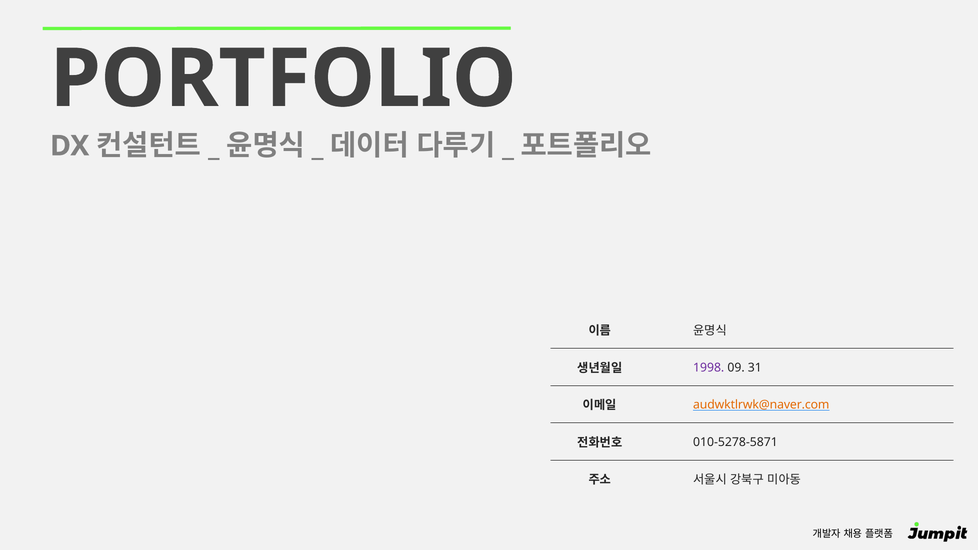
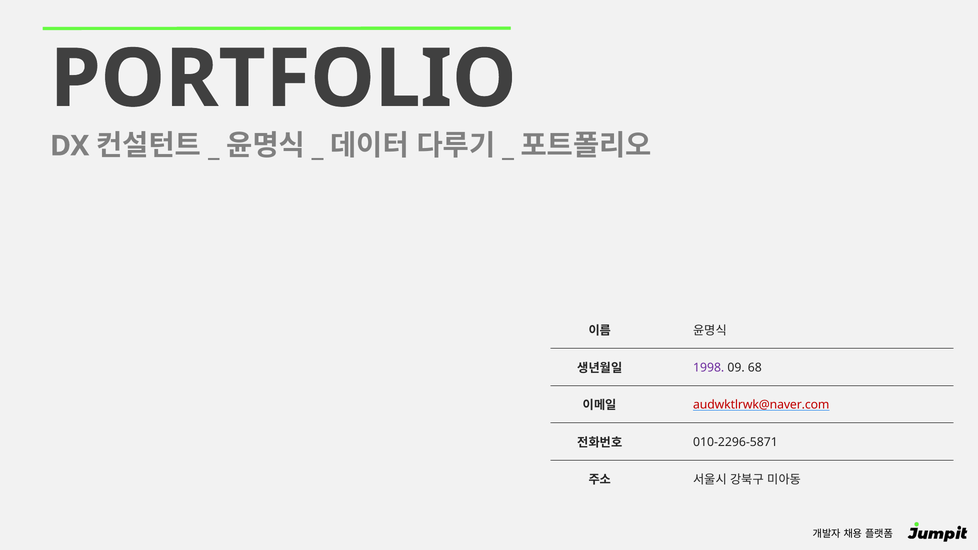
31: 31 -> 68
audwktlrwk@naver.com colour: orange -> red
010-5278-5871: 010-5278-5871 -> 010-2296-5871
